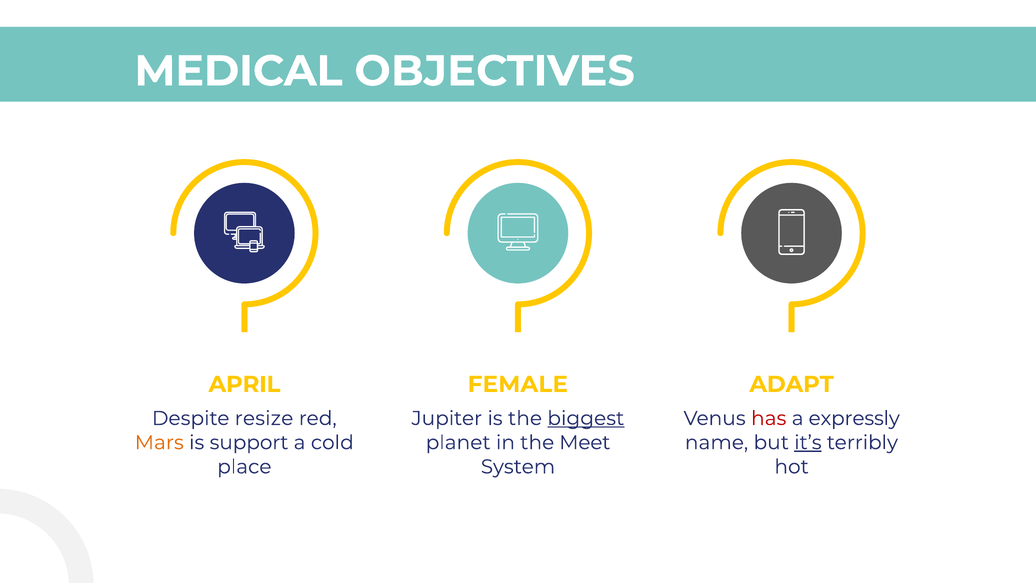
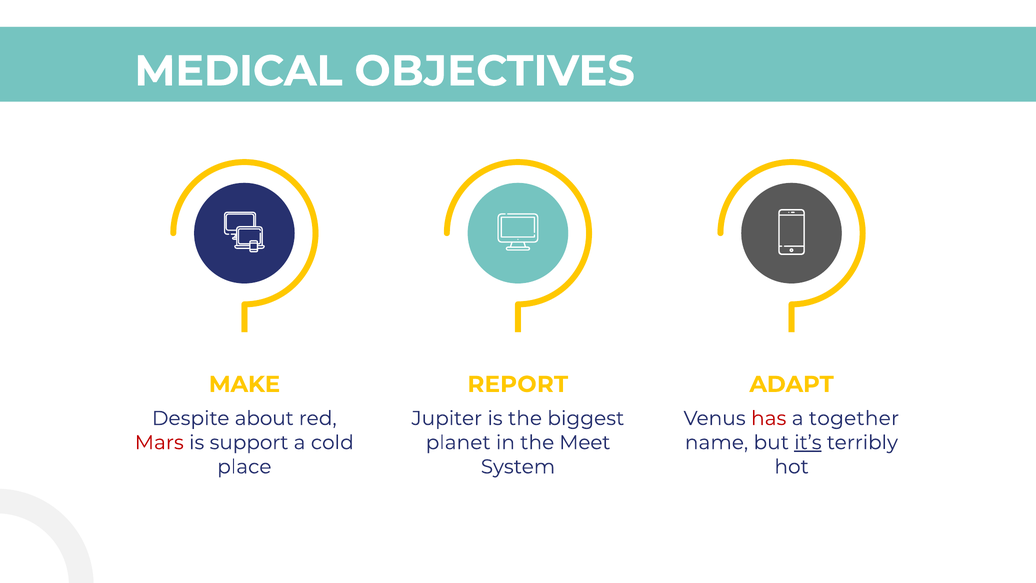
APRIL: APRIL -> MAKE
FEMALE: FEMALE -> REPORT
resize: resize -> about
biggest underline: present -> none
expressly: expressly -> together
Mars colour: orange -> red
